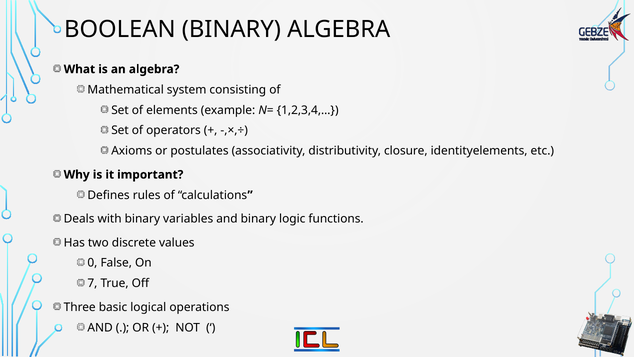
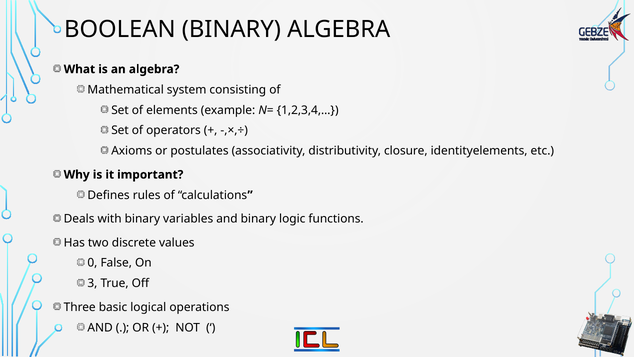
7: 7 -> 3
